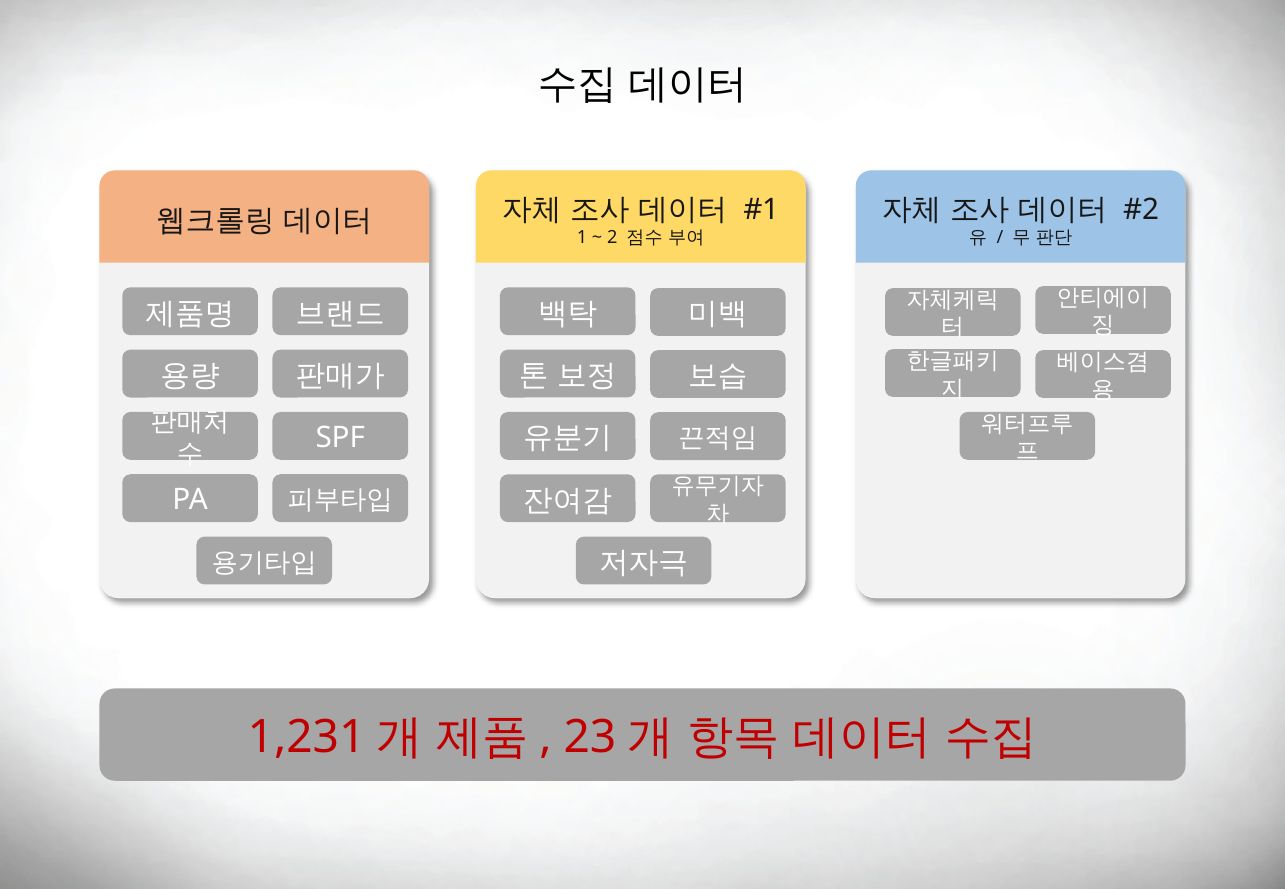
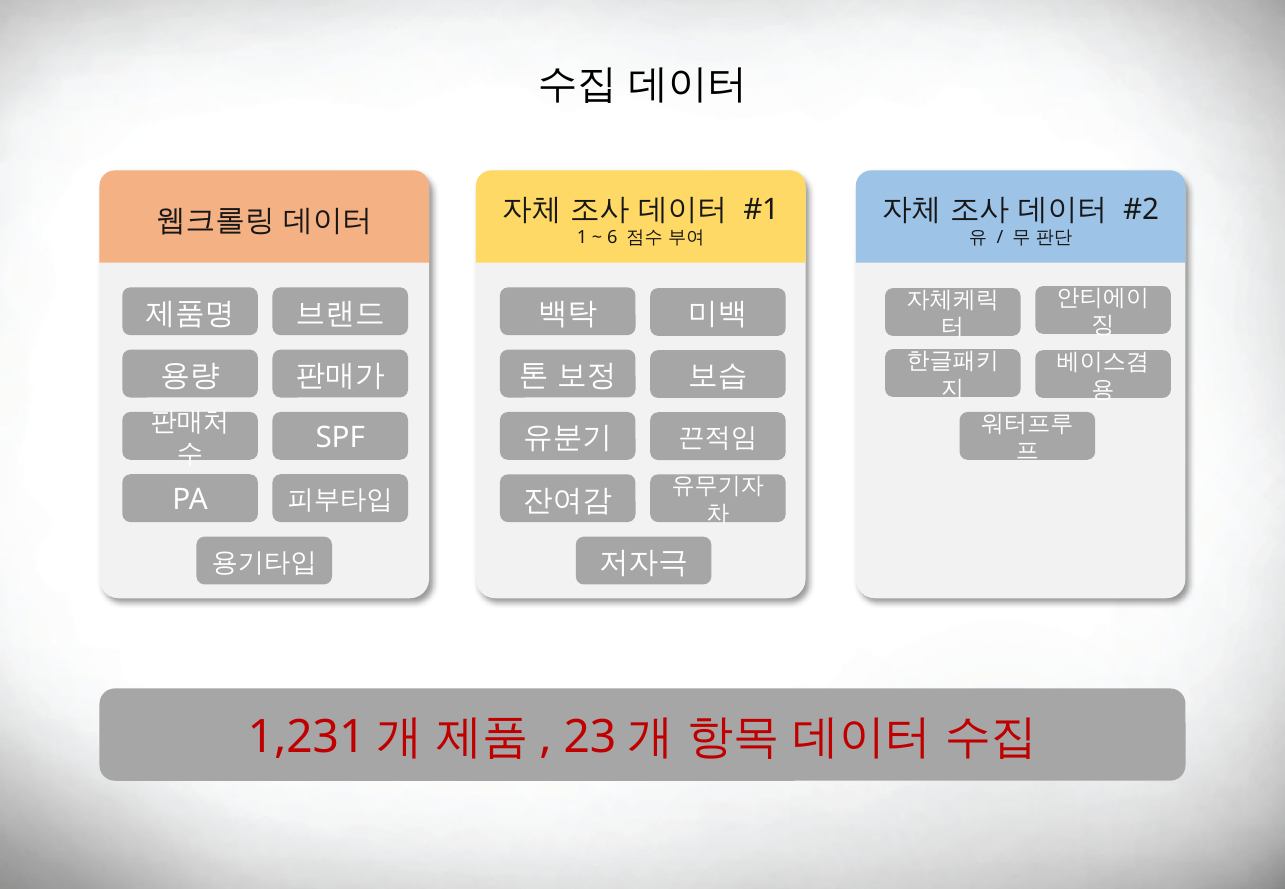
2: 2 -> 6
